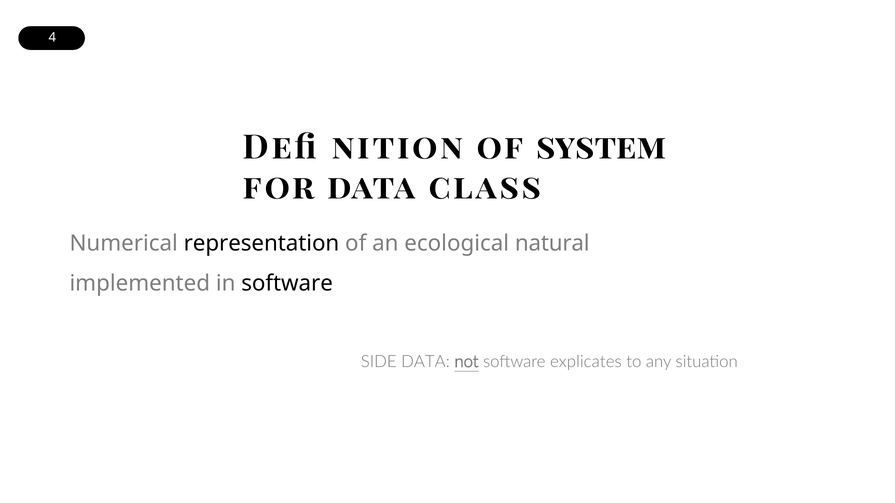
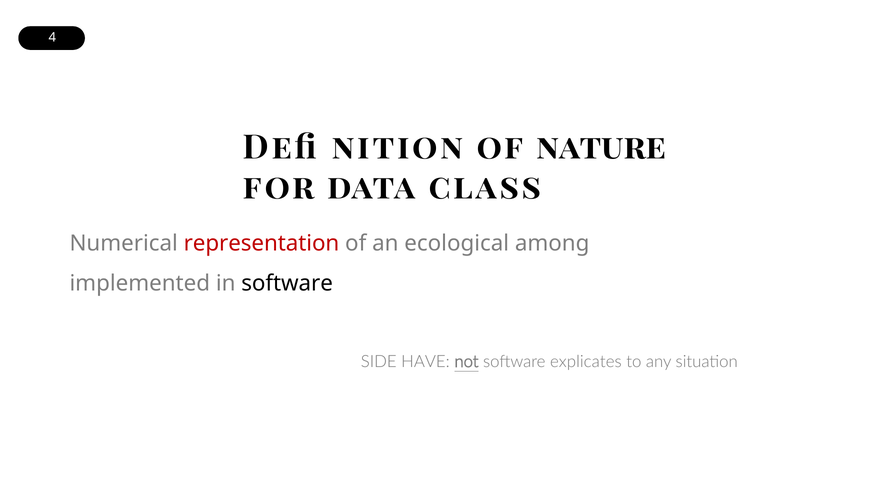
system: system -> nature
representation colour: black -> red
natural: natural -> among
SIDE DATA: DATA -> HAVE
